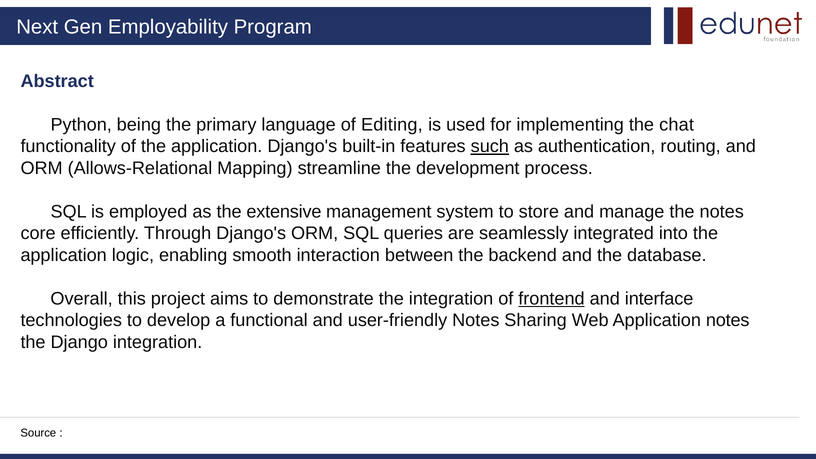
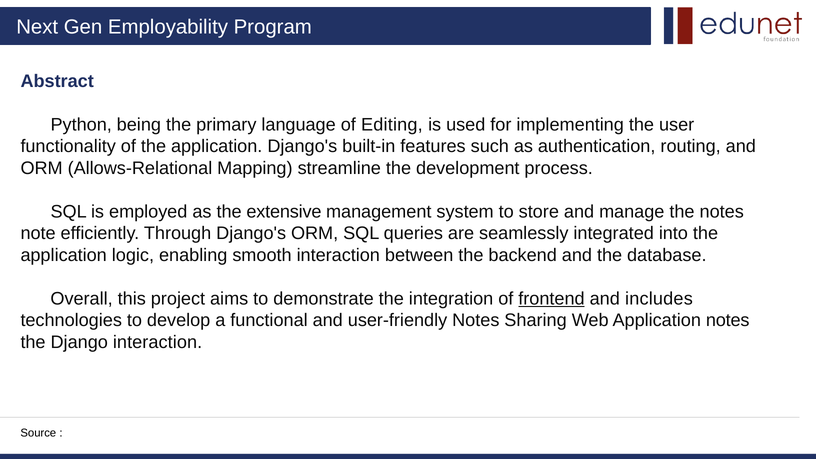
chat: chat -> user
such underline: present -> none
core: core -> note
interface: interface -> includes
Django integration: integration -> interaction
